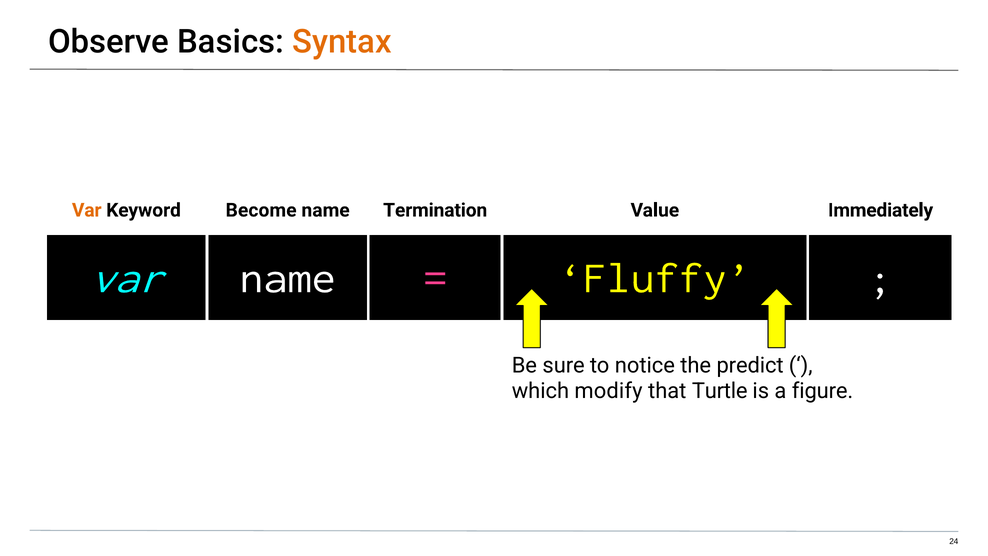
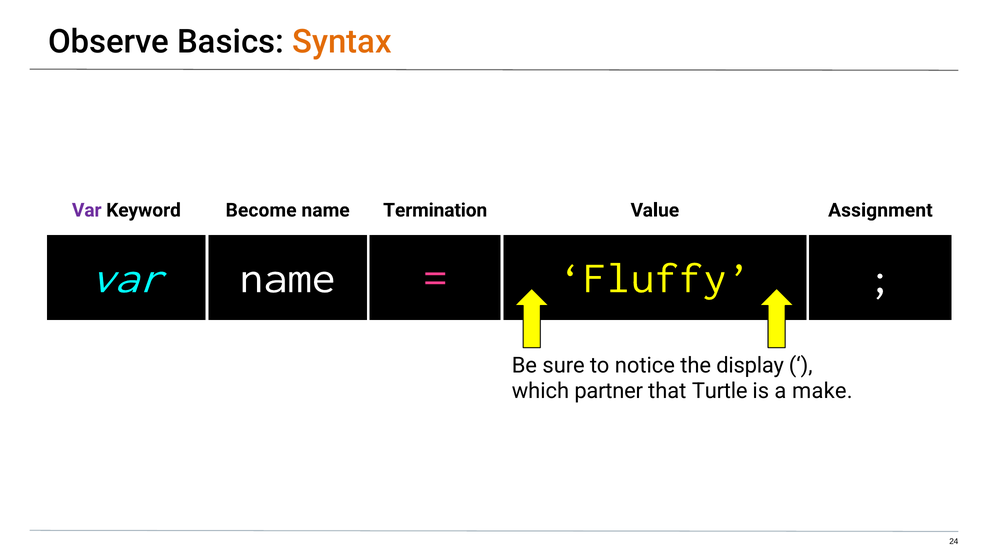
Var at (87, 210) colour: orange -> purple
Immediately: Immediately -> Assignment
predict: predict -> display
modify: modify -> partner
figure: figure -> make
